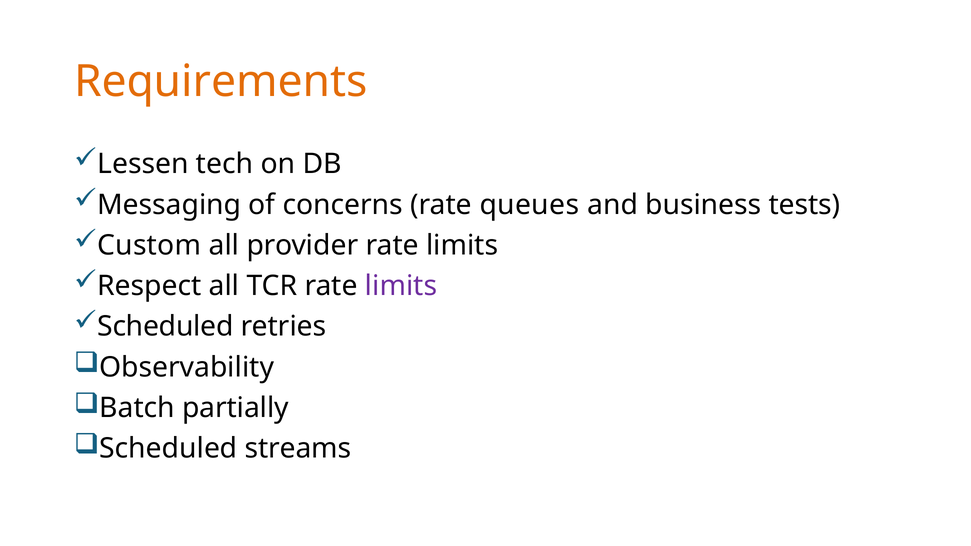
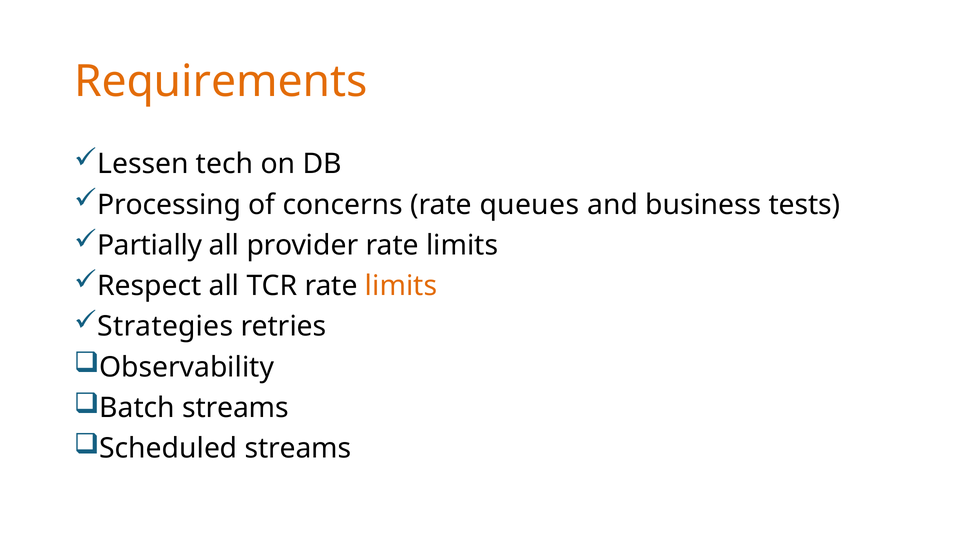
Messaging: Messaging -> Processing
Custom: Custom -> Partially
limits at (401, 286) colour: purple -> orange
Scheduled at (165, 327): Scheduled -> Strategies
Batch partially: partially -> streams
